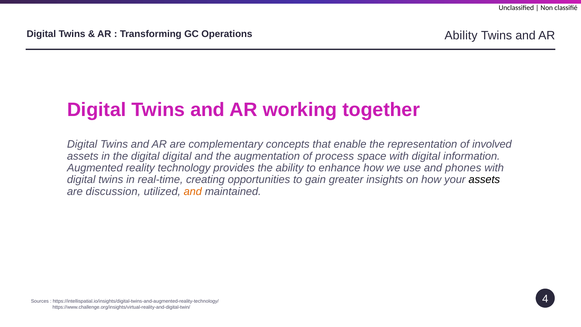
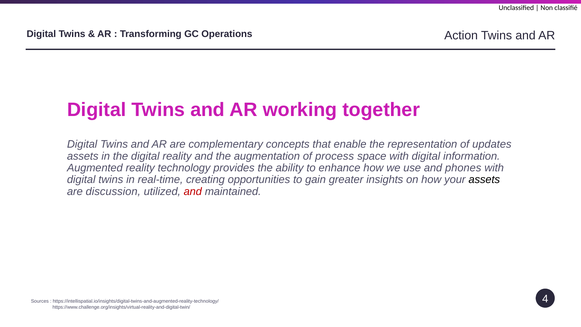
Operations Ability: Ability -> Action
involved: involved -> updates
digital digital: digital -> reality
and at (193, 191) colour: orange -> red
